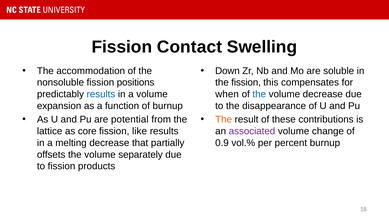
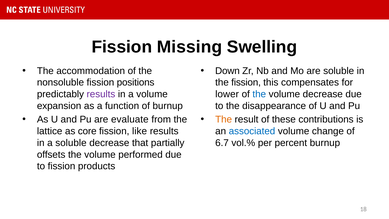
Contact: Contact -> Missing
results at (101, 94) colour: blue -> purple
when: when -> lower
potential: potential -> evaluate
associated colour: purple -> blue
a melting: melting -> soluble
0.9: 0.9 -> 6.7
separately: separately -> performed
